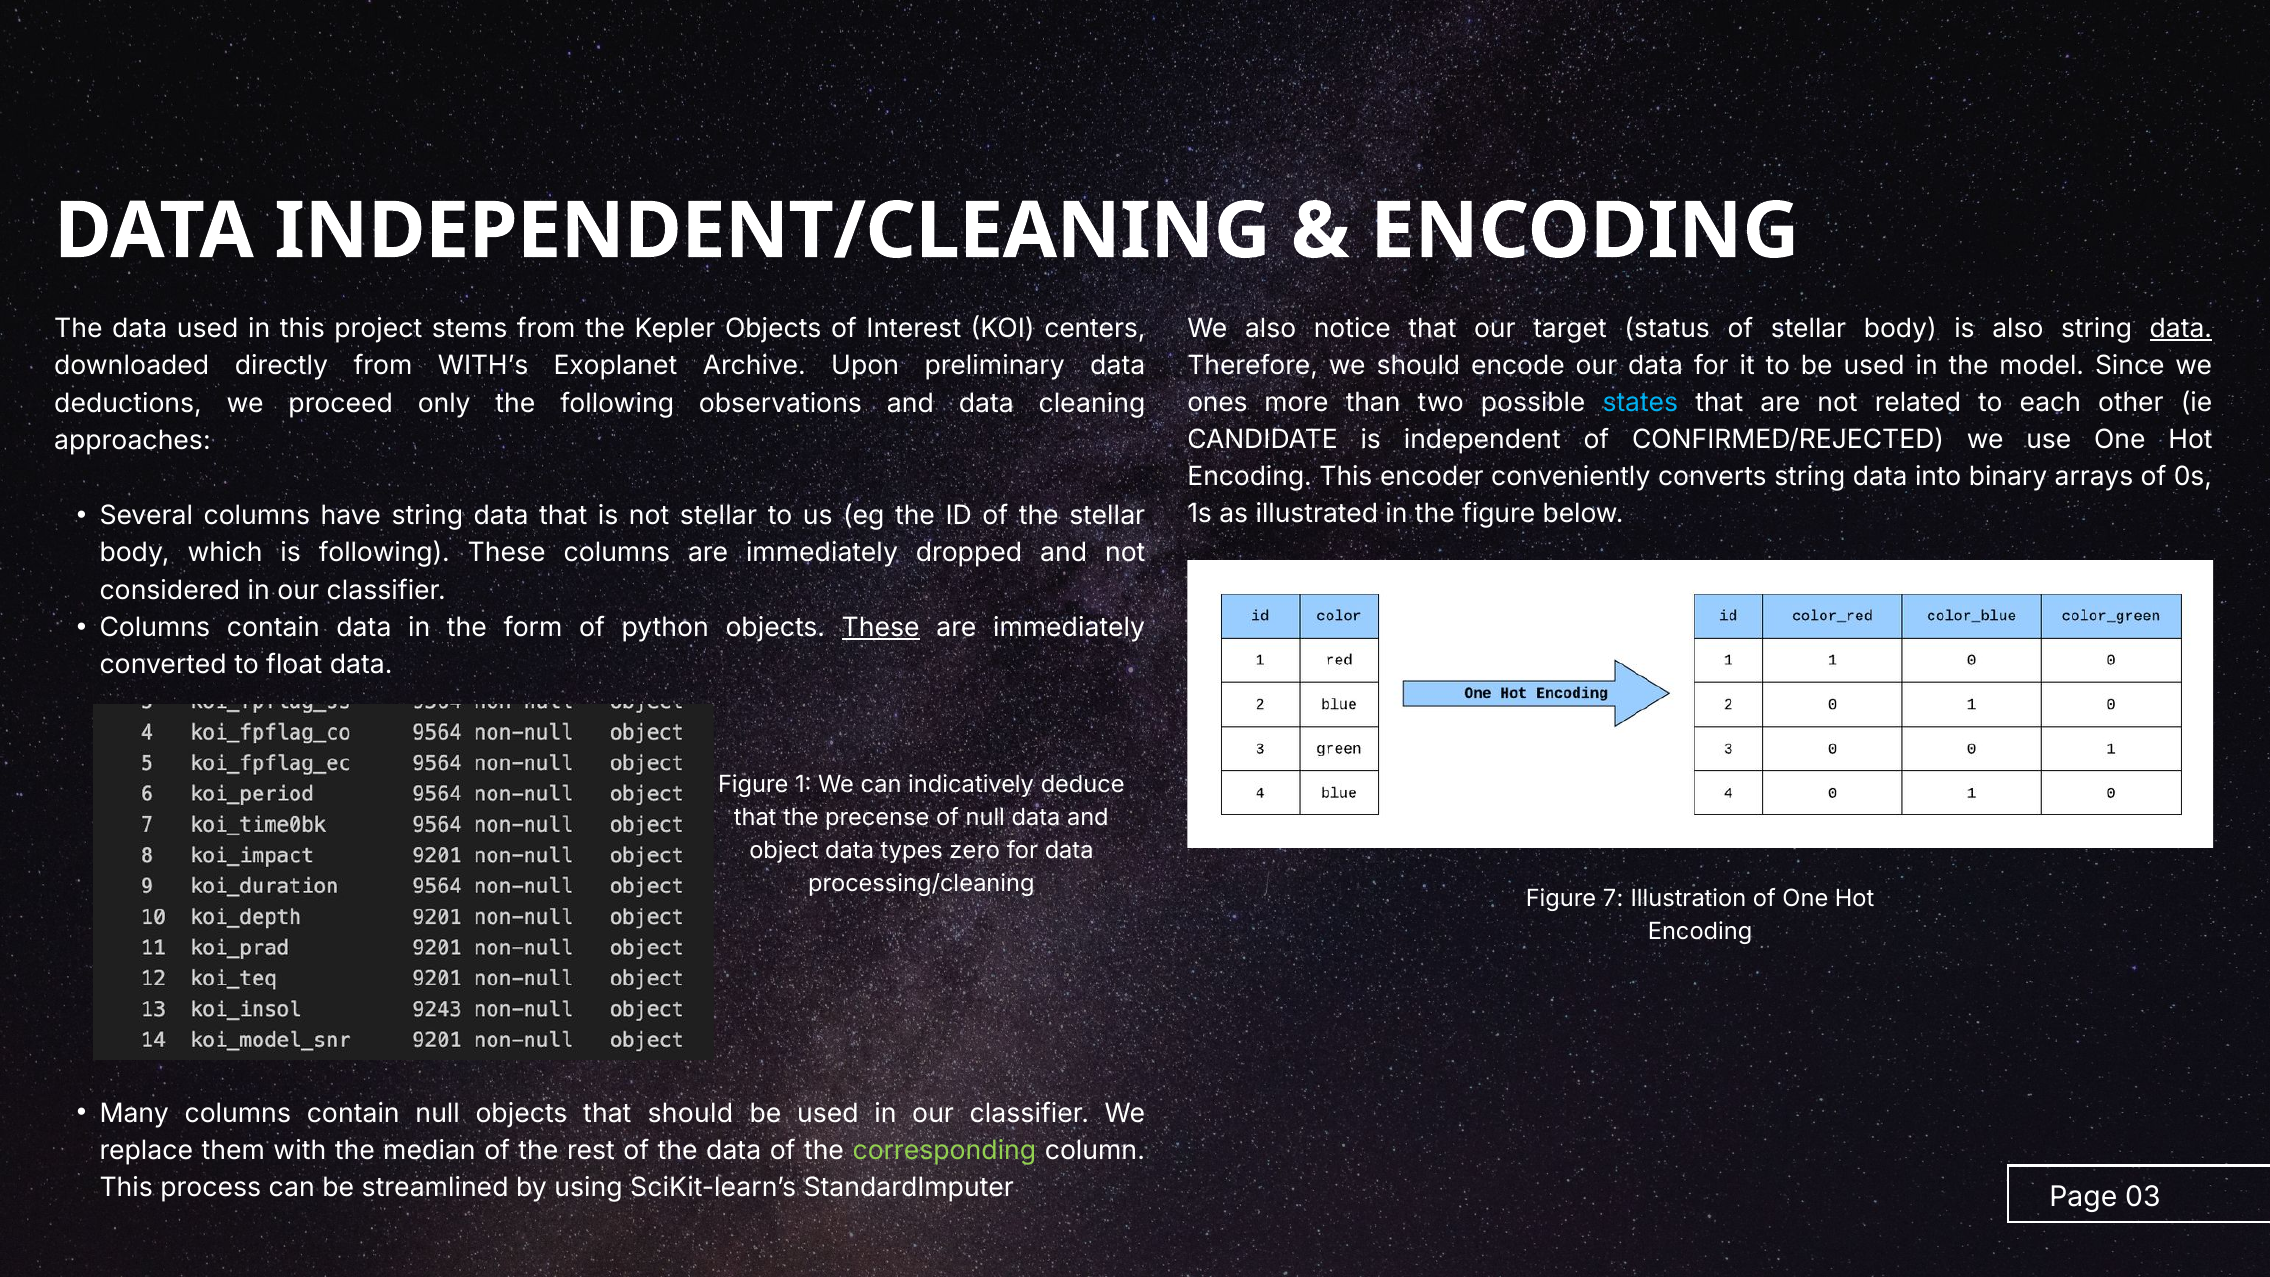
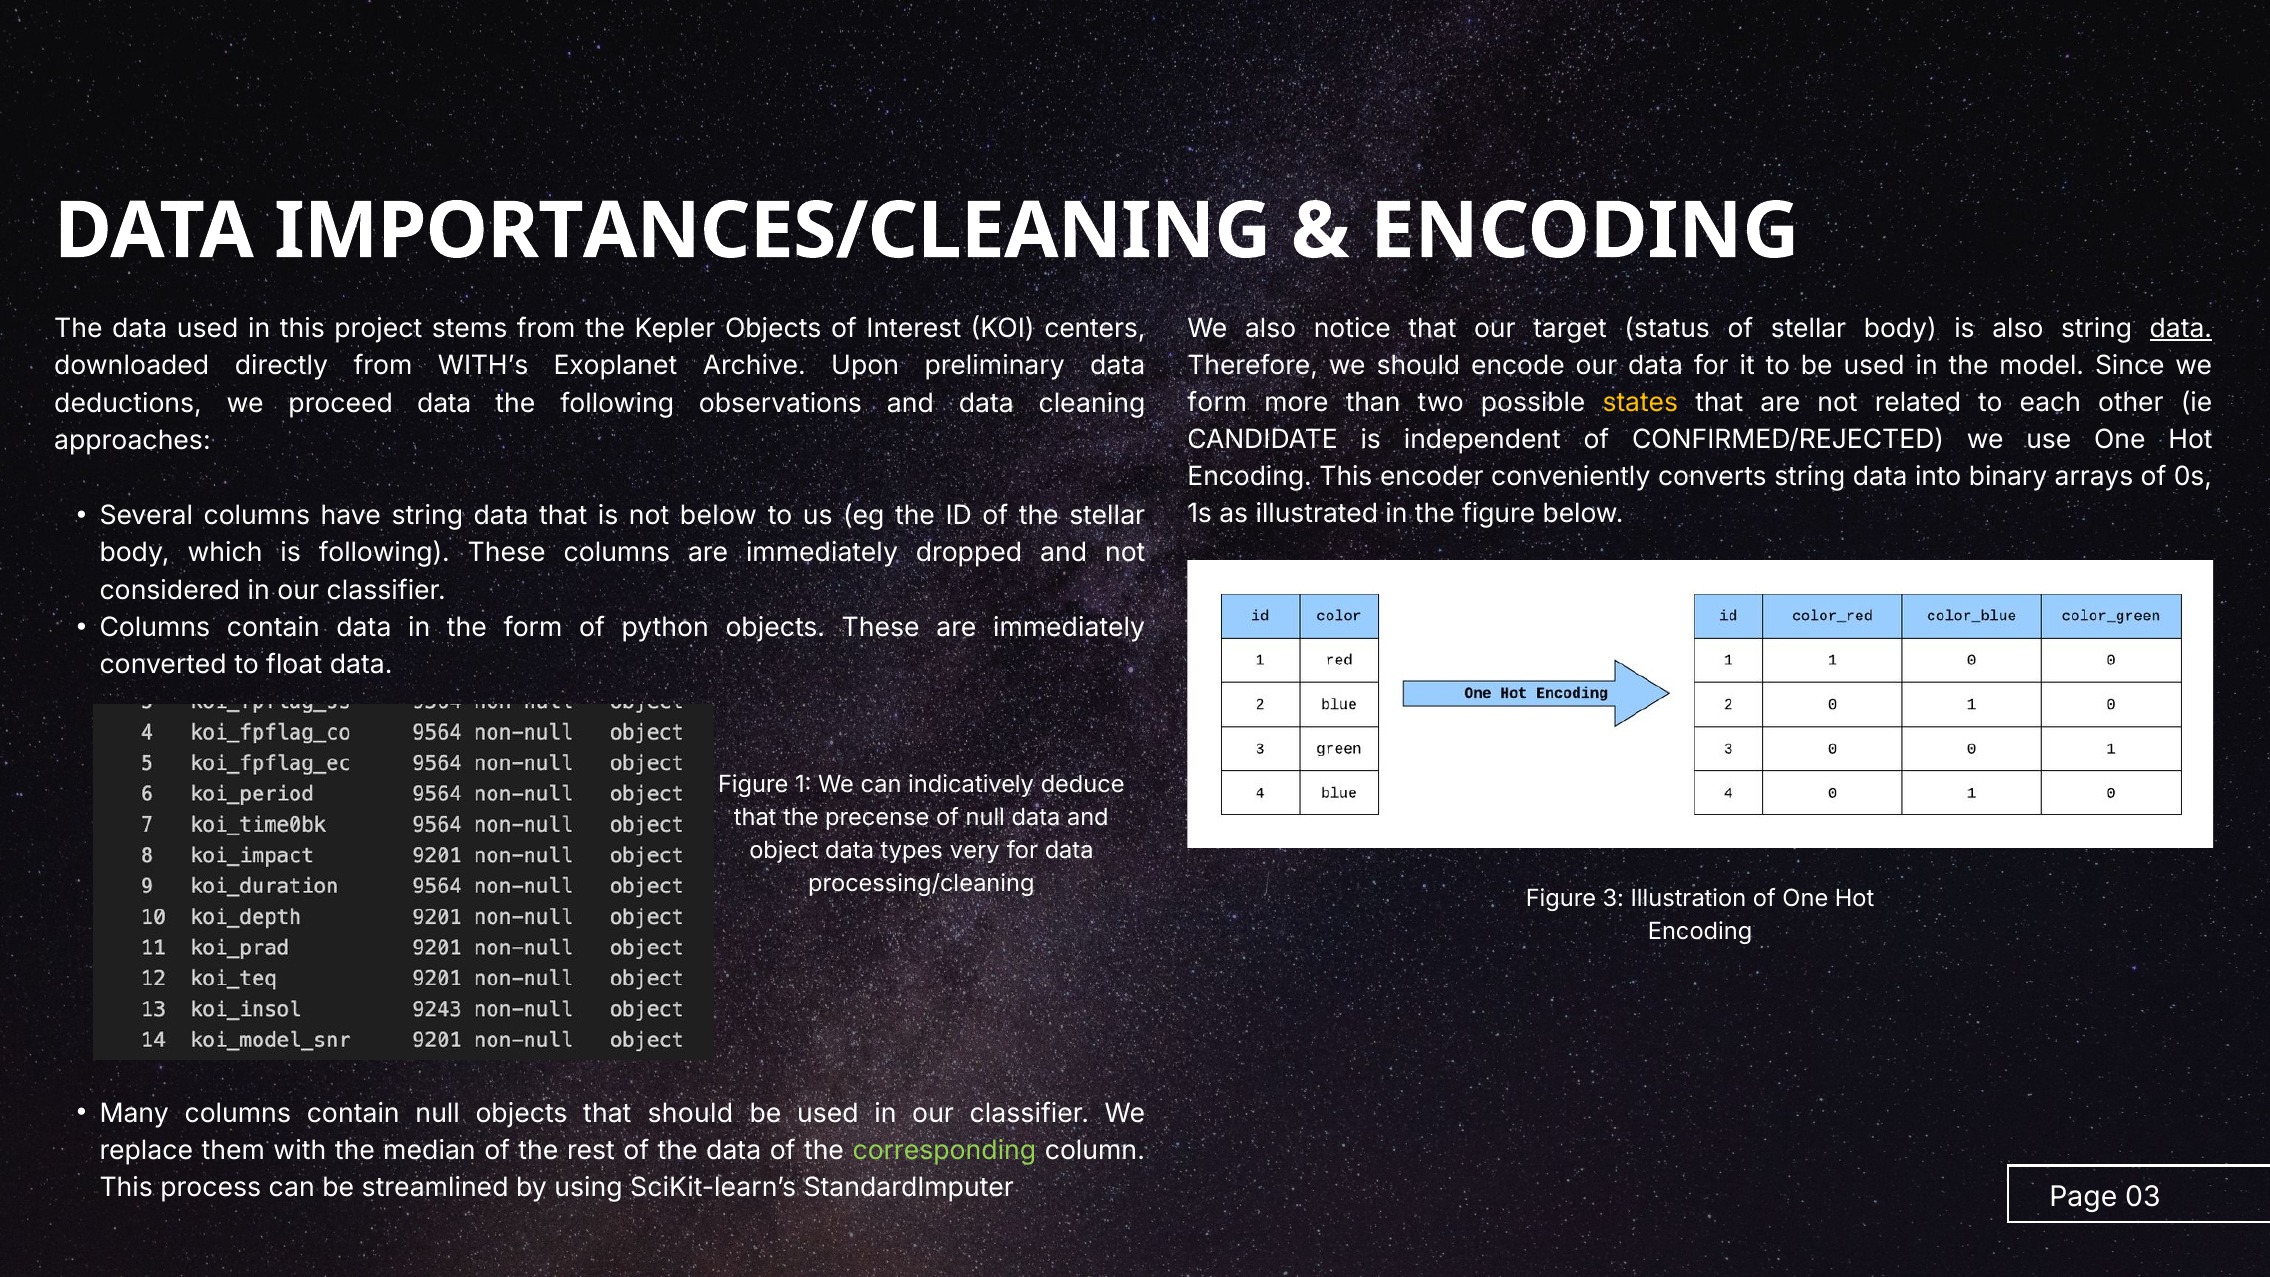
INDEPENDENT/CLEANING: INDEPENDENT/CLEANING -> IMPORTANCES/CLEANING
ones at (1217, 403): ones -> form
states colour: light blue -> yellow
proceed only: only -> data
not stellar: stellar -> below
These at (881, 628) underline: present -> none
zero: zero -> very
7: 7 -> 3
